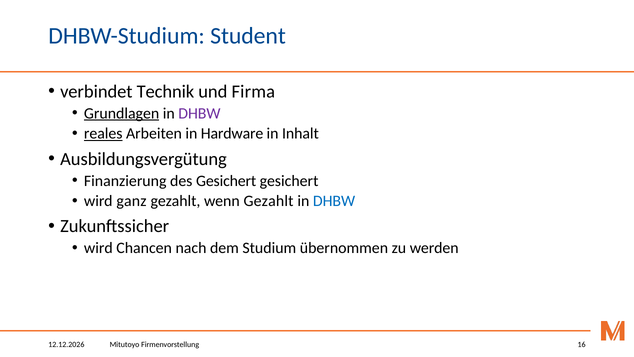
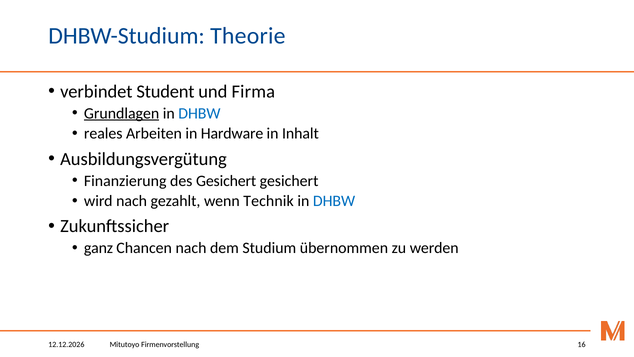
Student: Student -> Theorie
Technik: Technik -> Student
DHBW at (199, 113) colour: purple -> blue
reales underline: present -> none
wird ganz: ganz -> nach
wenn Gezahlt: Gezahlt -> Technik
wird at (98, 248): wird -> ganz
